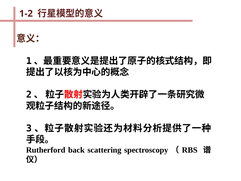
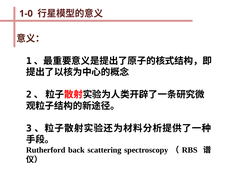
1-2: 1-2 -> 1-0
